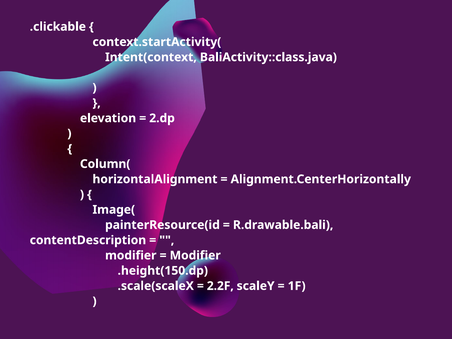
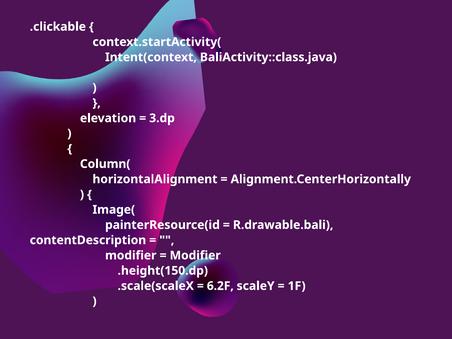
2.dp: 2.dp -> 3.dp
2.2F: 2.2F -> 6.2F
